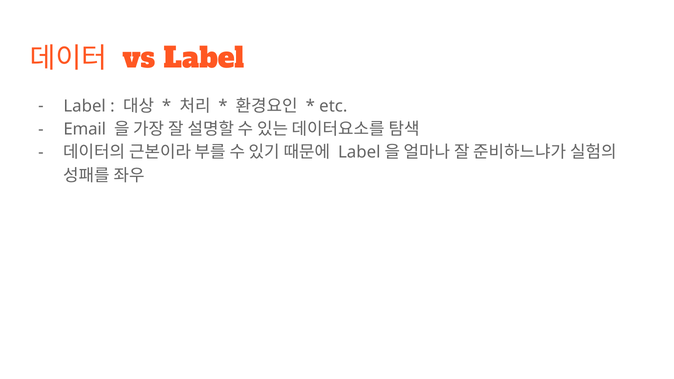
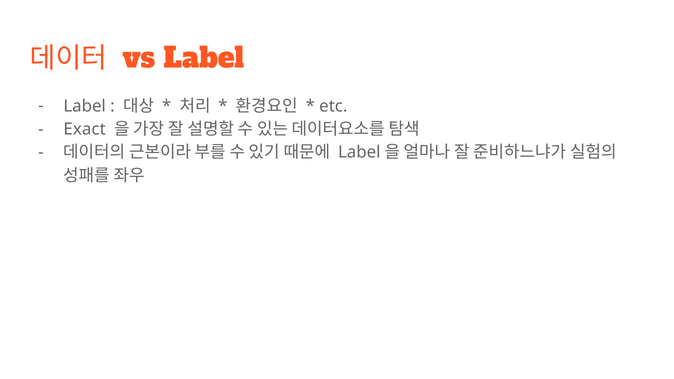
Email: Email -> Exact
